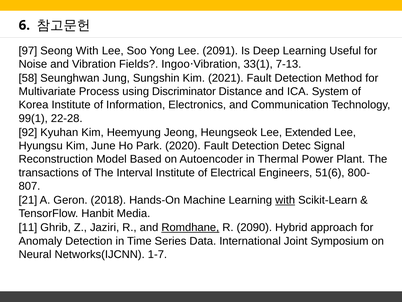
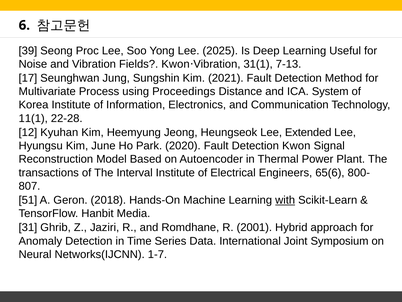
97: 97 -> 39
Seong With: With -> Proc
2091: 2091 -> 2025
Fields Ingoo: Ingoo -> Kwon
33(1: 33(1 -> 31(1
58: 58 -> 17
Discriminator: Discriminator -> Proceedings
99(1: 99(1 -> 11(1
92: 92 -> 12
Detection Detec: Detec -> Kwon
51(6: 51(6 -> 65(6
21: 21 -> 51
11: 11 -> 31
Romdhane underline: present -> none
2090: 2090 -> 2001
